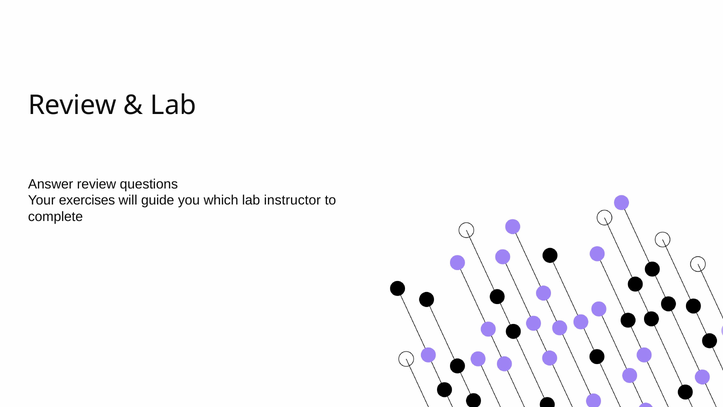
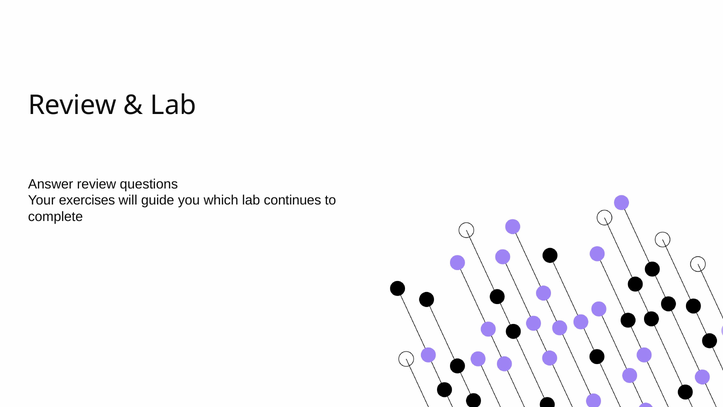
instructor: instructor -> continues
